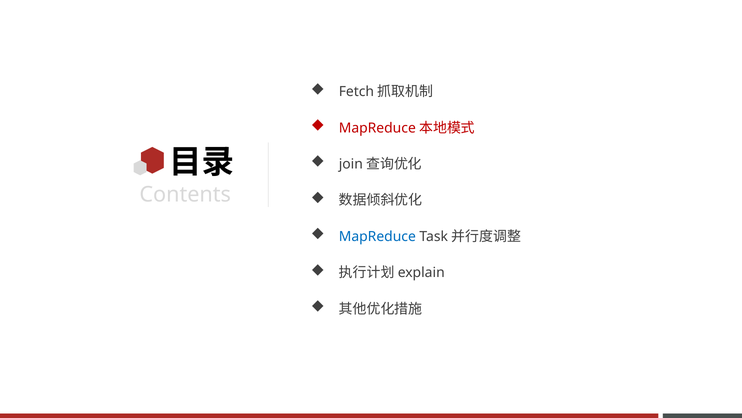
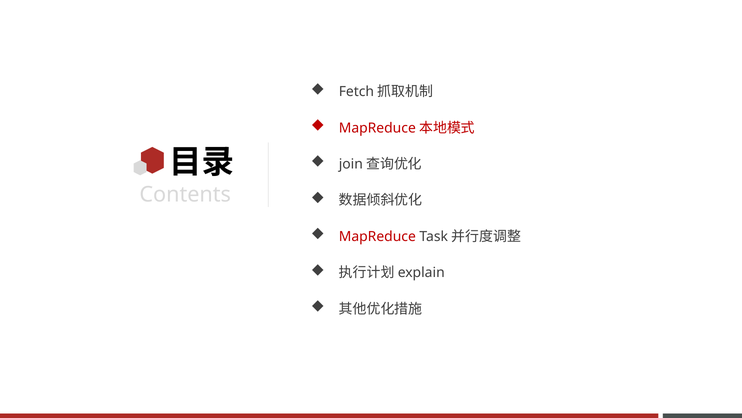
MapReduce colour: blue -> red
